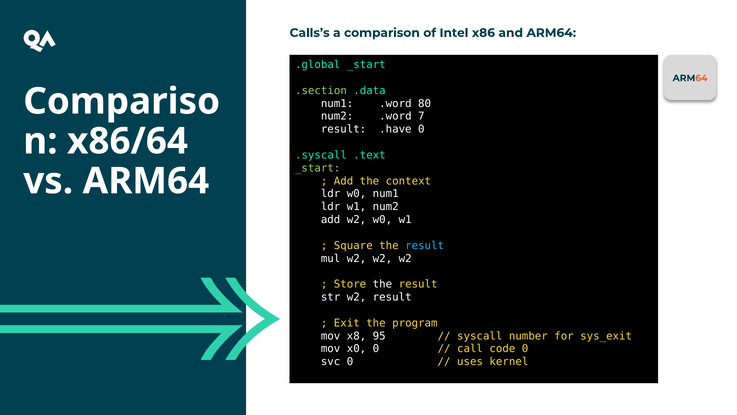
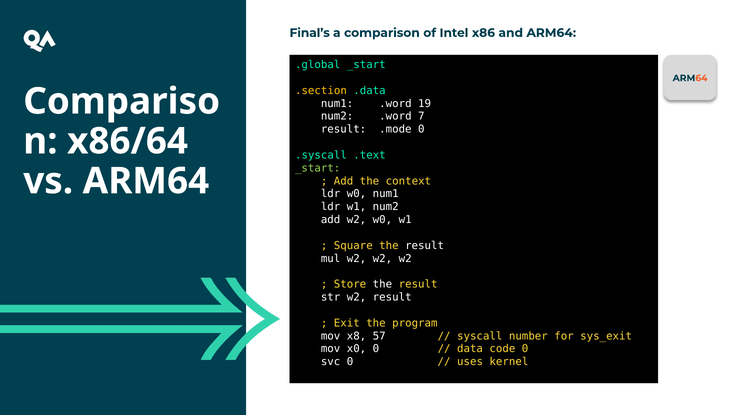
Calls’s: Calls’s -> Final’s
.section colour: light green -> yellow
80: 80 -> 19
.have: .have -> .mode
result at (425, 245) colour: light blue -> white
95: 95 -> 57
call: call -> data
